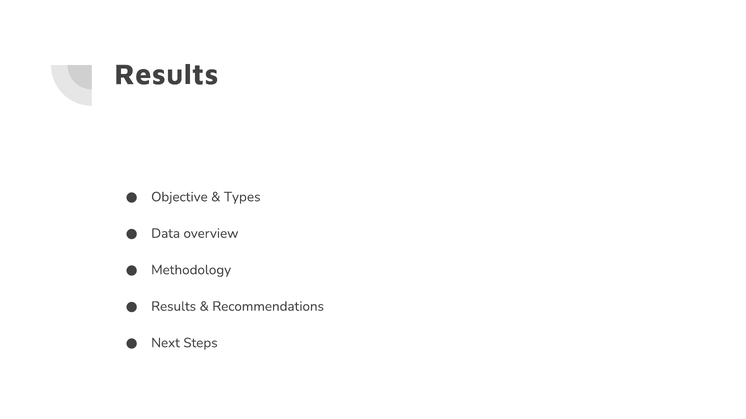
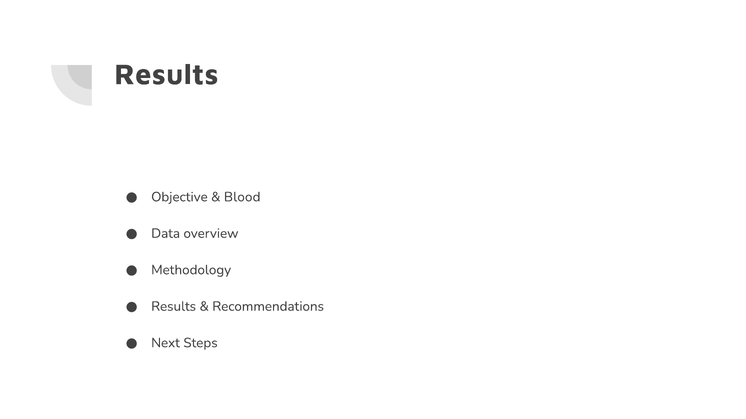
Types: Types -> Blood
